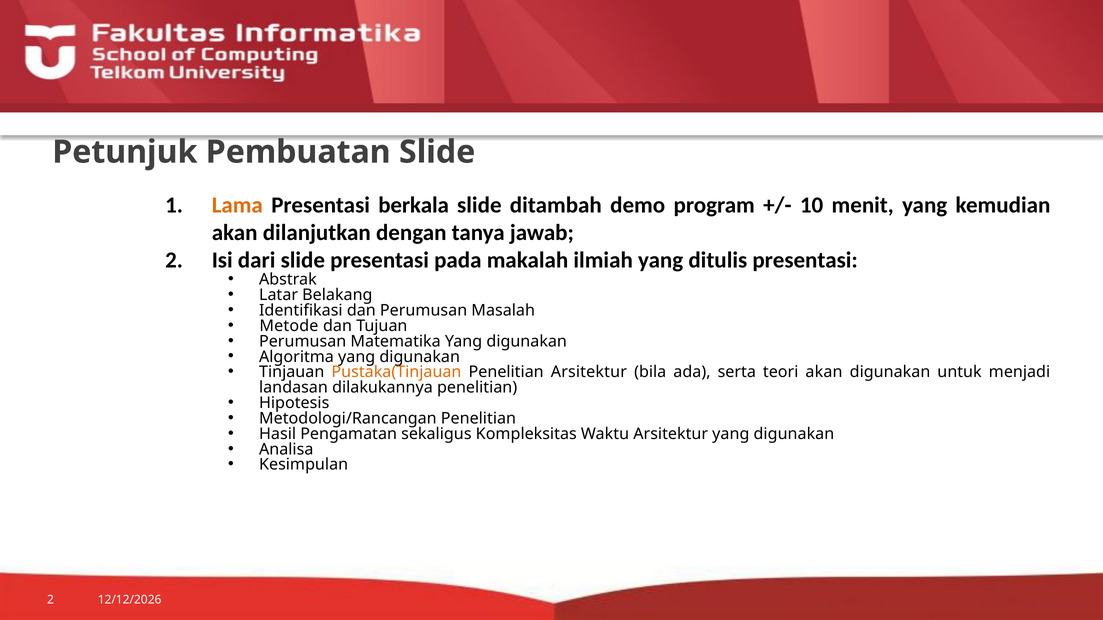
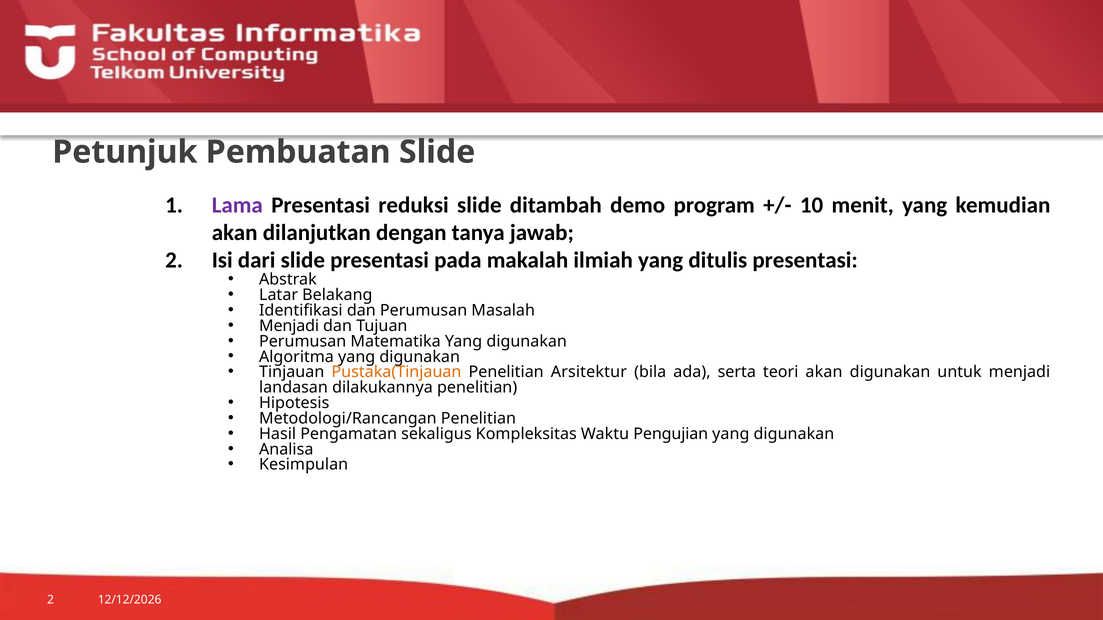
Lama colour: orange -> purple
berkala: berkala -> reduksi
Metode at (289, 326): Metode -> Menjadi
Waktu Arsitektur: Arsitektur -> Pengujian
